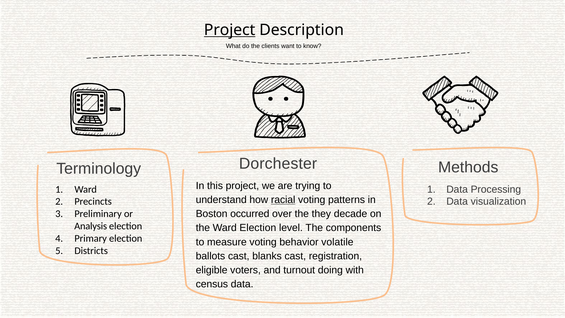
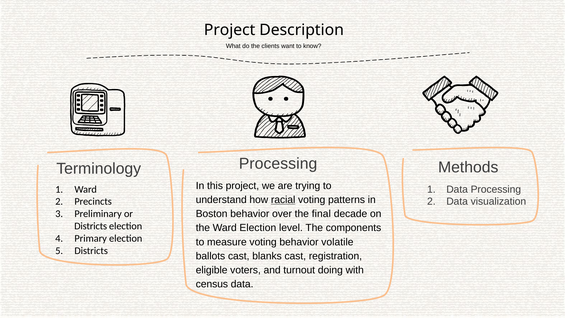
Project at (230, 30) underline: present -> none
Dorchester at (278, 163): Dorchester -> Processing
Boston occurred: occurred -> behavior
they: they -> final
Analysis at (91, 226): Analysis -> Districts
